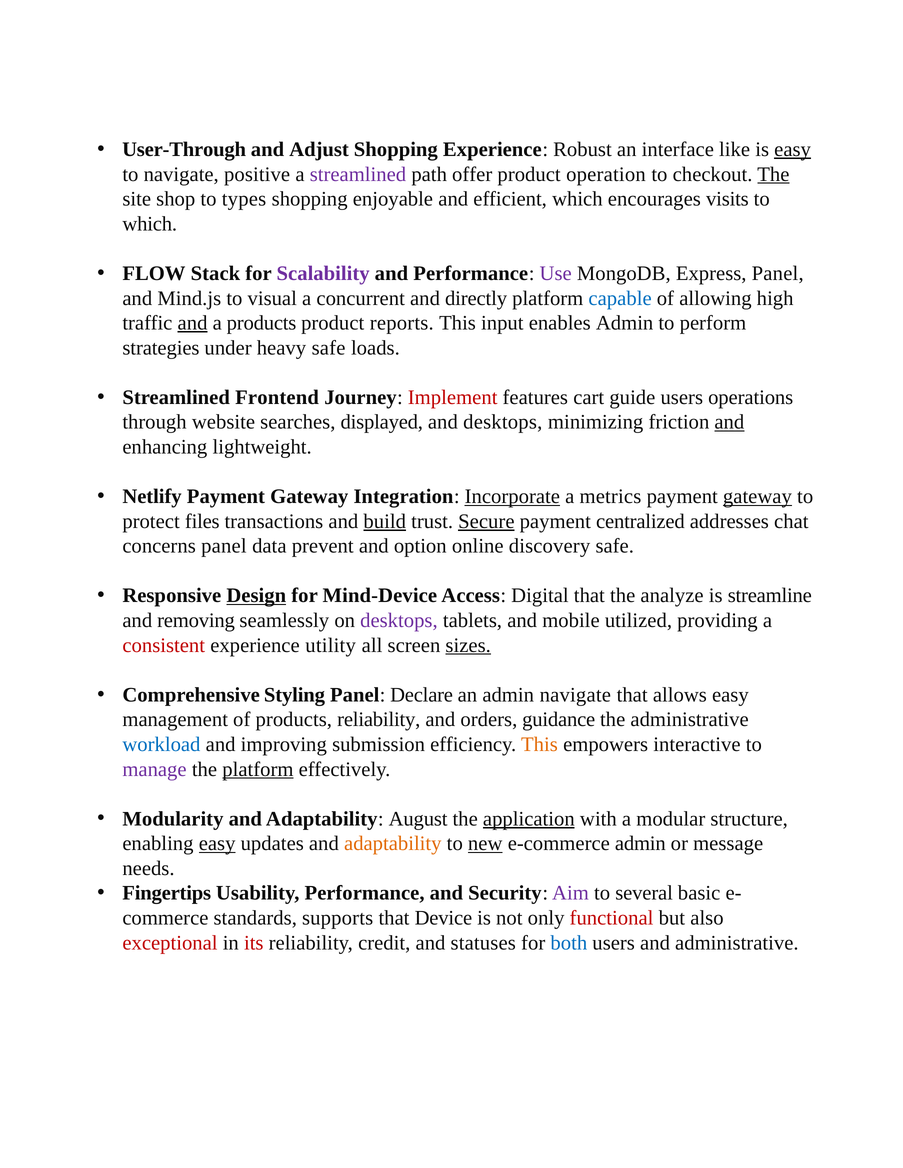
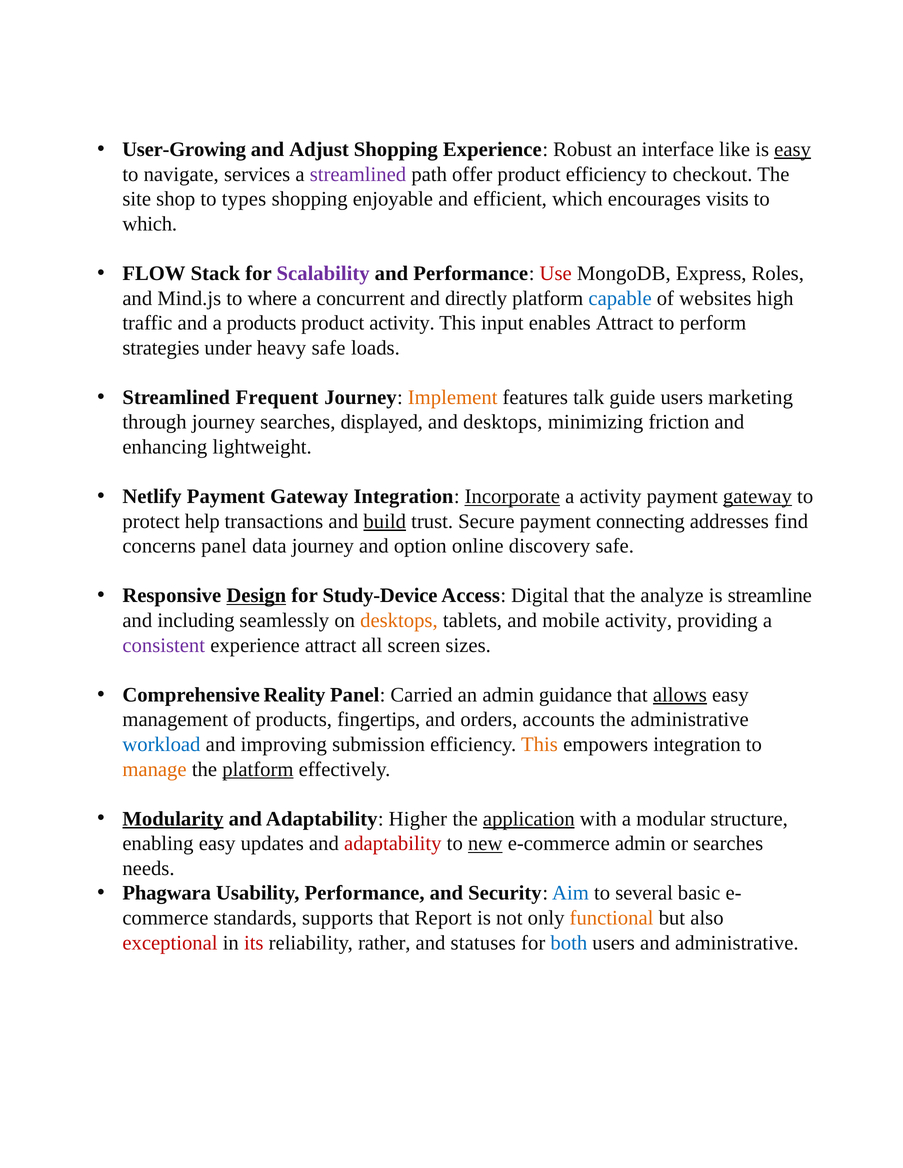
User-Through: User-Through -> User-Growing
positive: positive -> services
product operation: operation -> efficiency
The at (773, 174) underline: present -> none
Use colour: purple -> red
Express Panel: Panel -> Roles
visual: visual -> where
allowing: allowing -> websites
and at (193, 323) underline: present -> none
product reports: reports -> activity
enables Admin: Admin -> Attract
Frontend: Frontend -> Frequent
Implement colour: red -> orange
cart: cart -> talk
operations: operations -> marketing
through website: website -> journey
and at (729, 422) underline: present -> none
a metrics: metrics -> activity
files: files -> help
Secure underline: present -> none
centralized: centralized -> connecting
chat: chat -> find
data prevent: prevent -> journey
Mind-Device: Mind-Device -> Study-Device
removing: removing -> including
desktops at (399, 621) colour: purple -> orange
mobile utilized: utilized -> activity
consistent colour: red -> purple
experience utility: utility -> attract
sizes underline: present -> none
Styling: Styling -> Reality
Declare: Declare -> Carried
admin navigate: navigate -> guidance
allows underline: none -> present
products reliability: reliability -> fingertips
guidance: guidance -> accounts
empowers interactive: interactive -> integration
manage colour: purple -> orange
Modularity underline: none -> present
August: August -> Higher
easy at (217, 844) underline: present -> none
adaptability at (393, 844) colour: orange -> red
or message: message -> searches
Fingertips: Fingertips -> Phagwara
Aim colour: purple -> blue
Device: Device -> Report
functional colour: red -> orange
credit: credit -> rather
